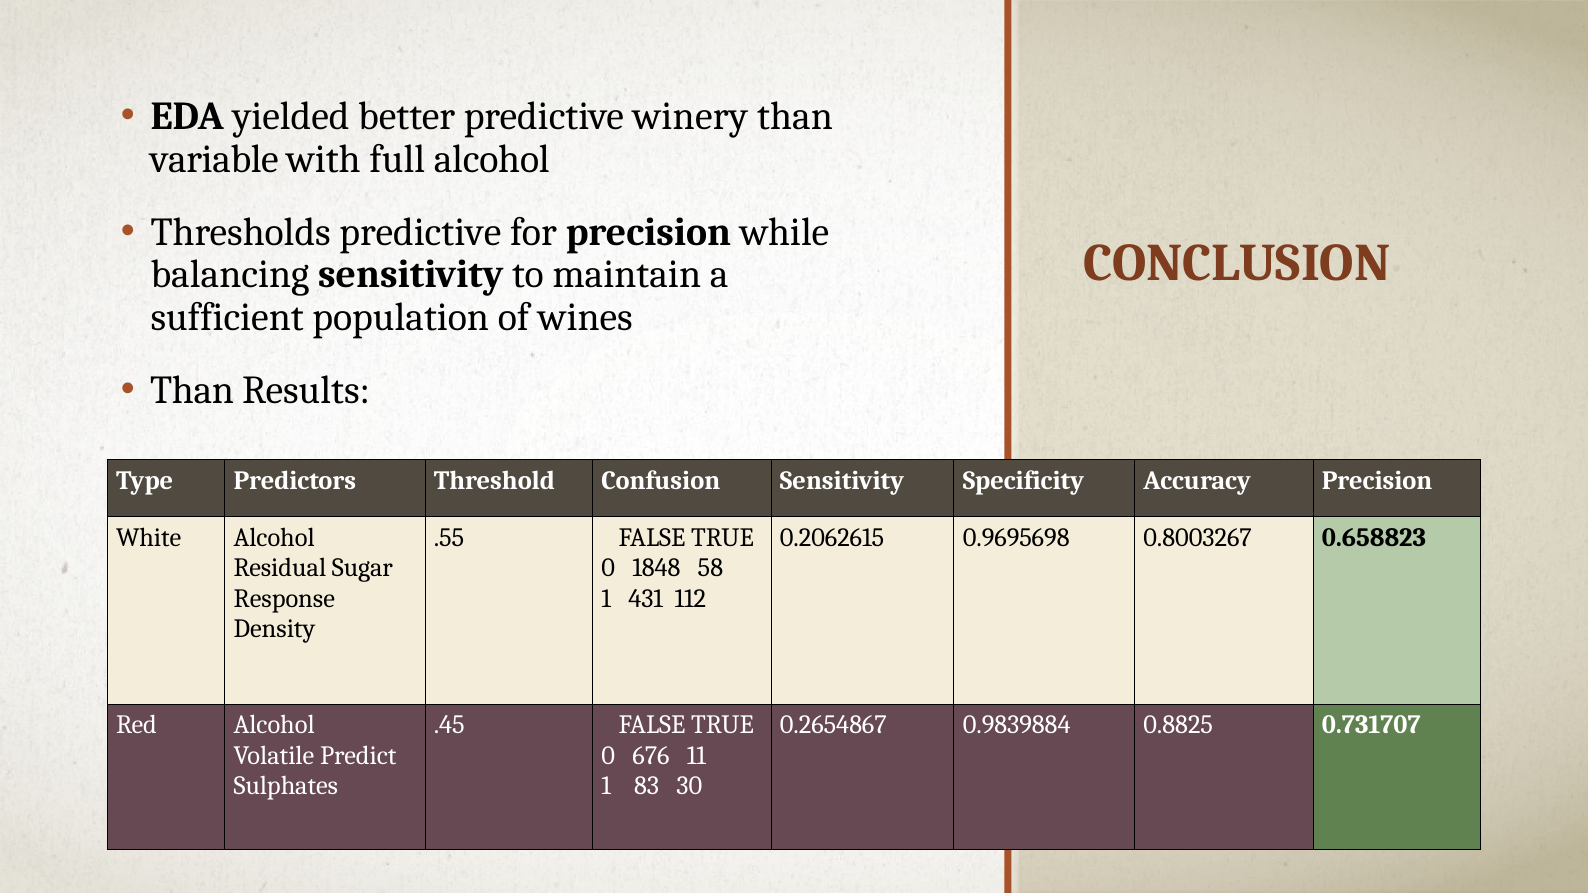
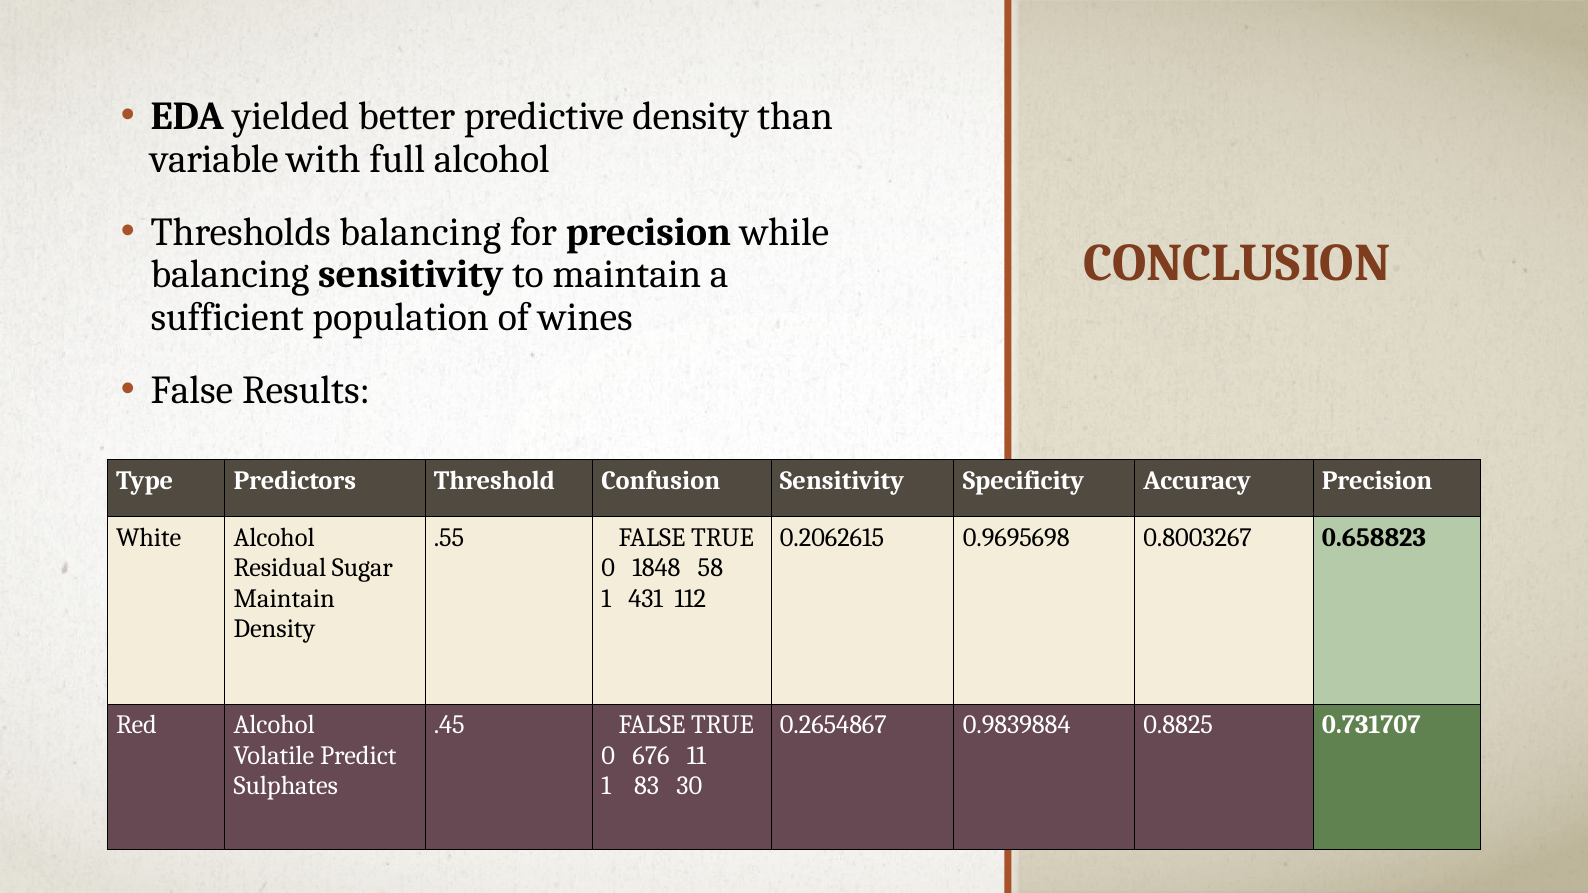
predictive winery: winery -> density
Thresholds predictive: predictive -> balancing
Than at (192, 390): Than -> False
Response at (284, 599): Response -> Maintain
